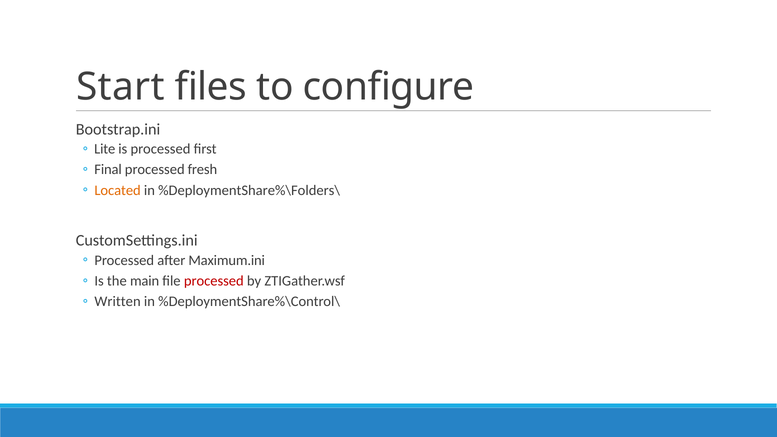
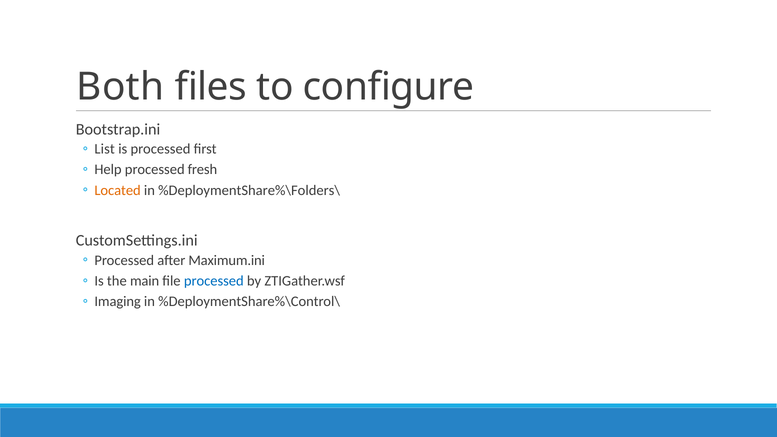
Start: Start -> Both
Lite: Lite -> List
Final: Final -> Help
processed at (214, 281) colour: red -> blue
Written: Written -> Imaging
